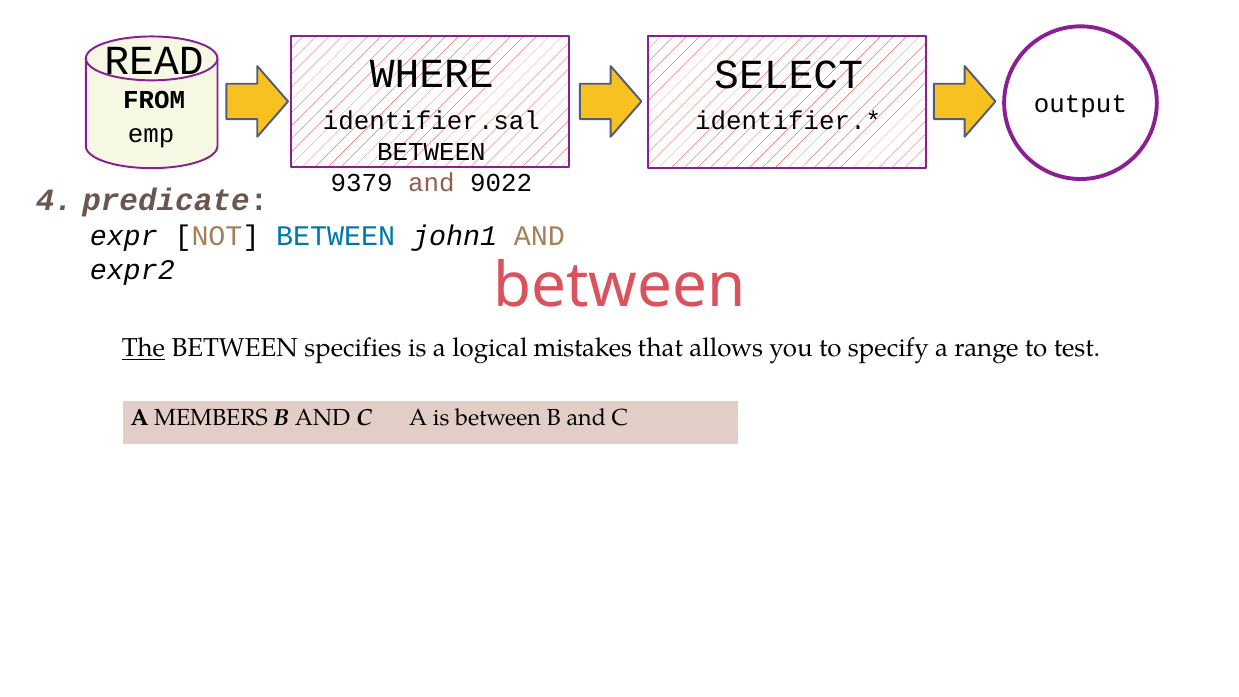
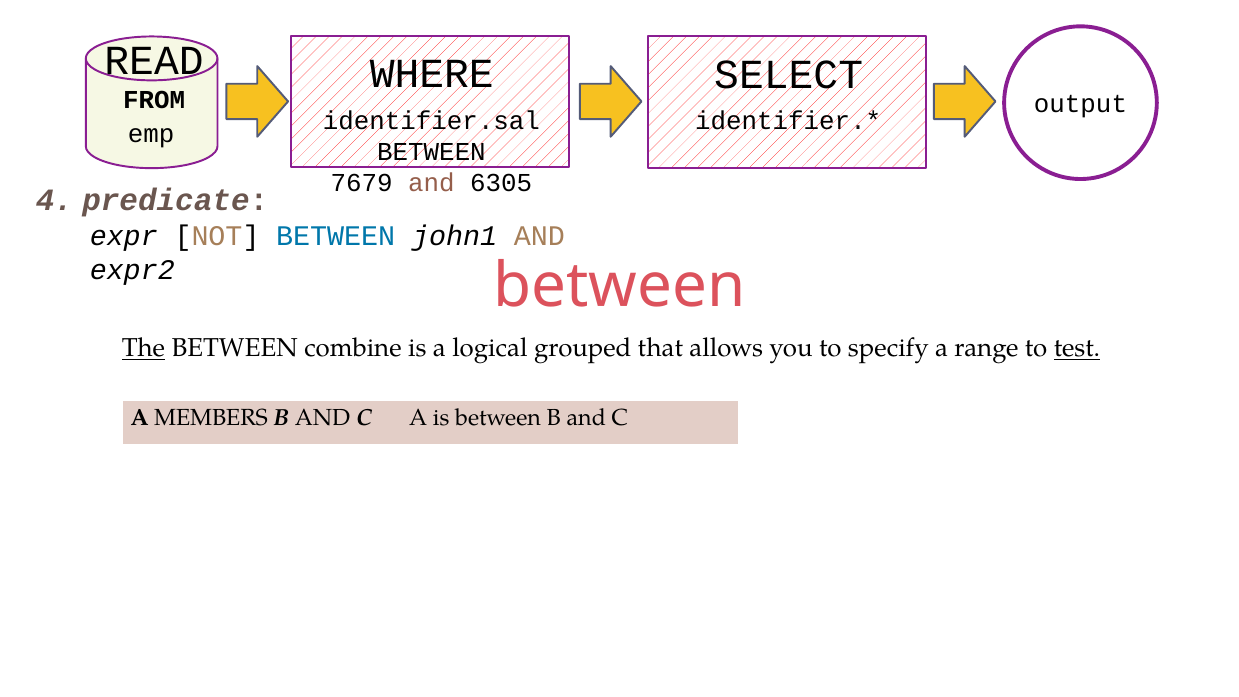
9379: 9379 -> 7679
9022: 9022 -> 6305
specifies: specifies -> combine
mistakes: mistakes -> grouped
test underline: none -> present
